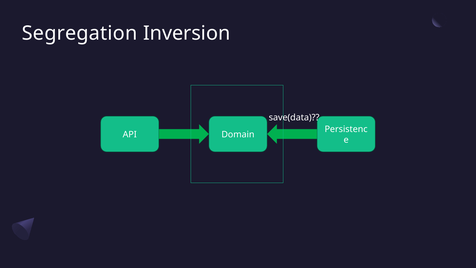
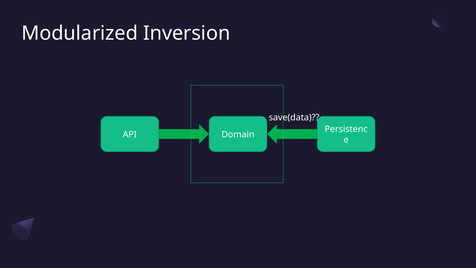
Segregation: Segregation -> Modularized
